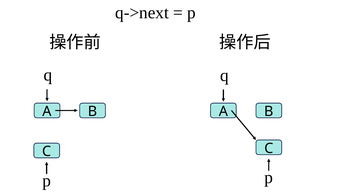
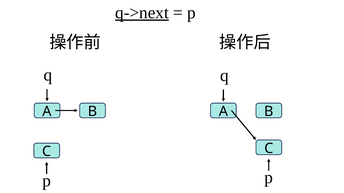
q->next underline: none -> present
